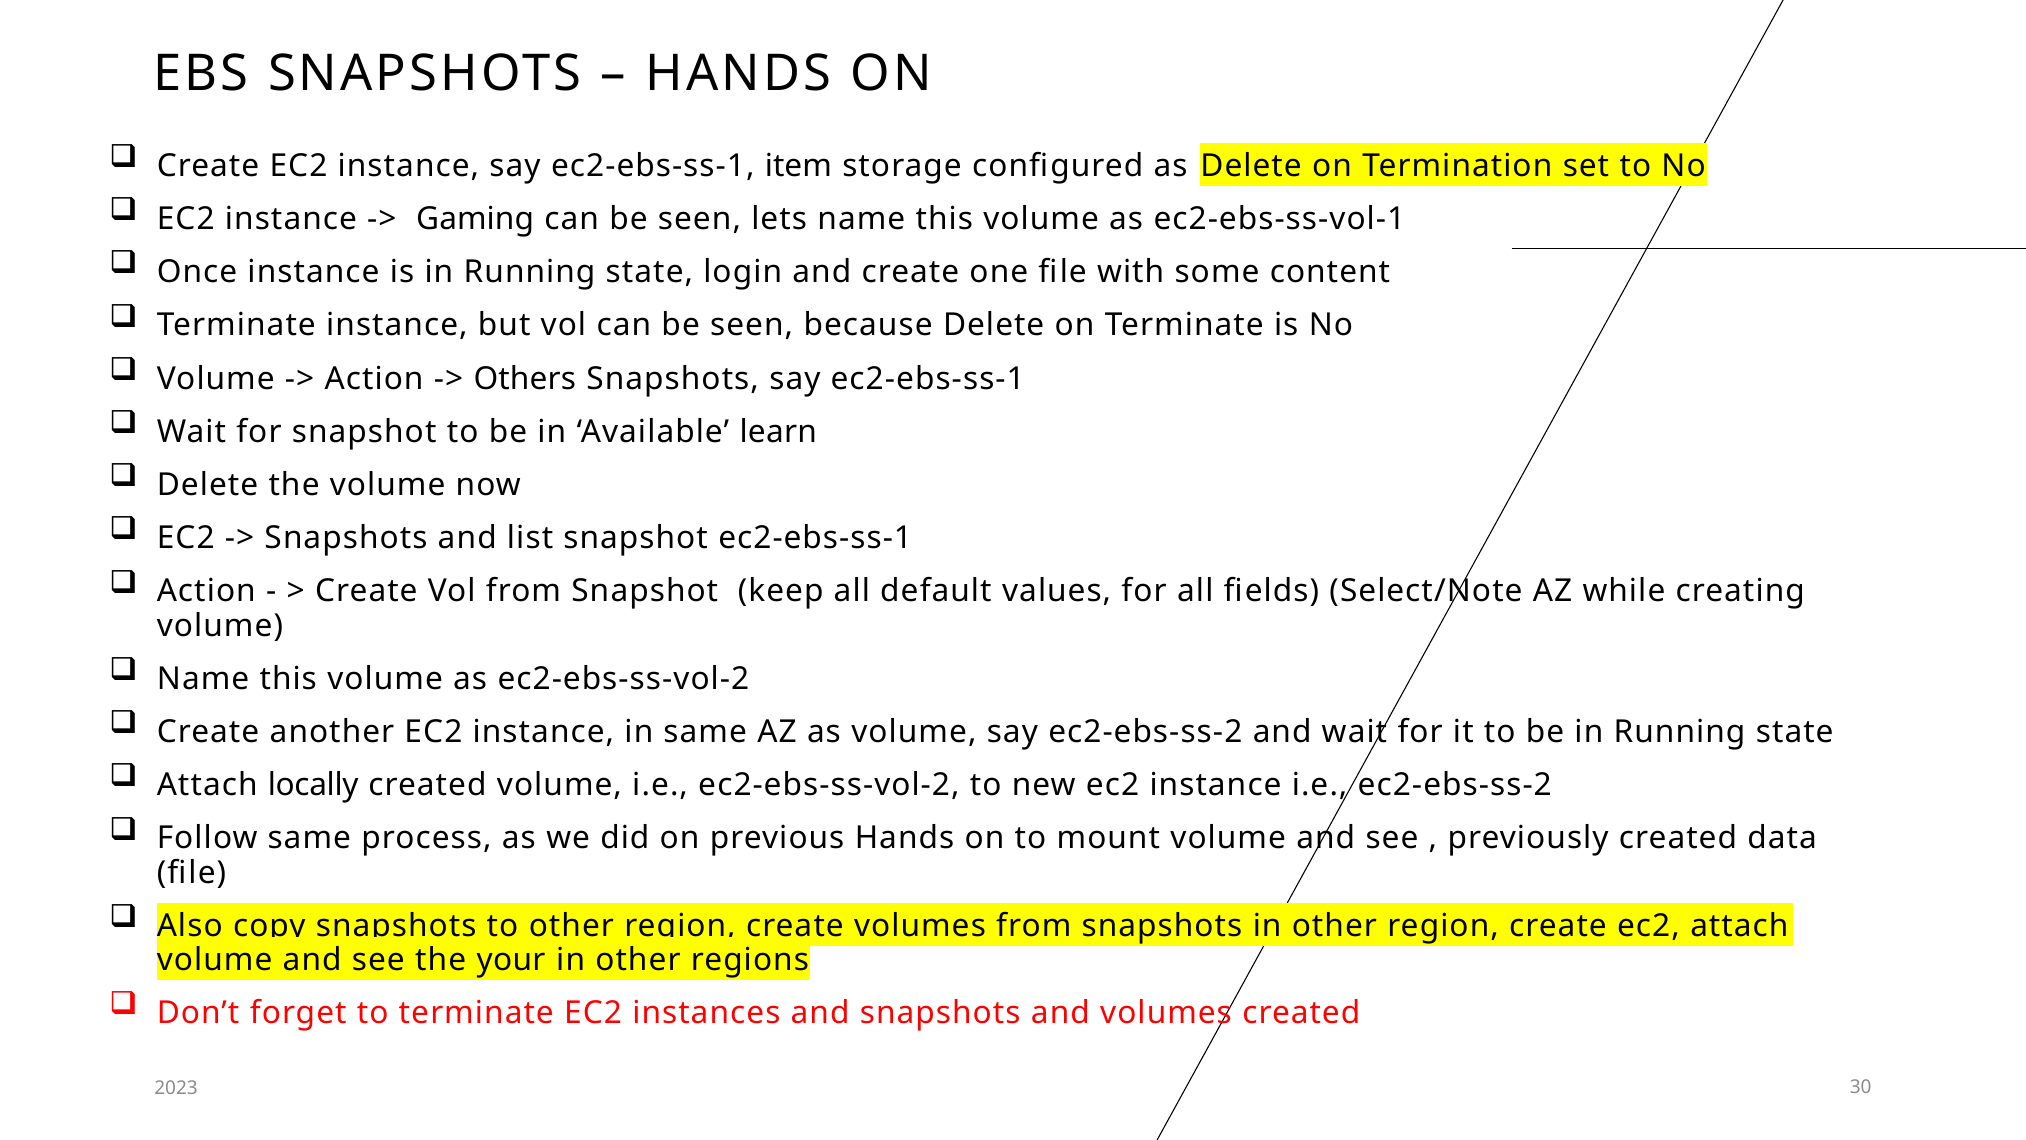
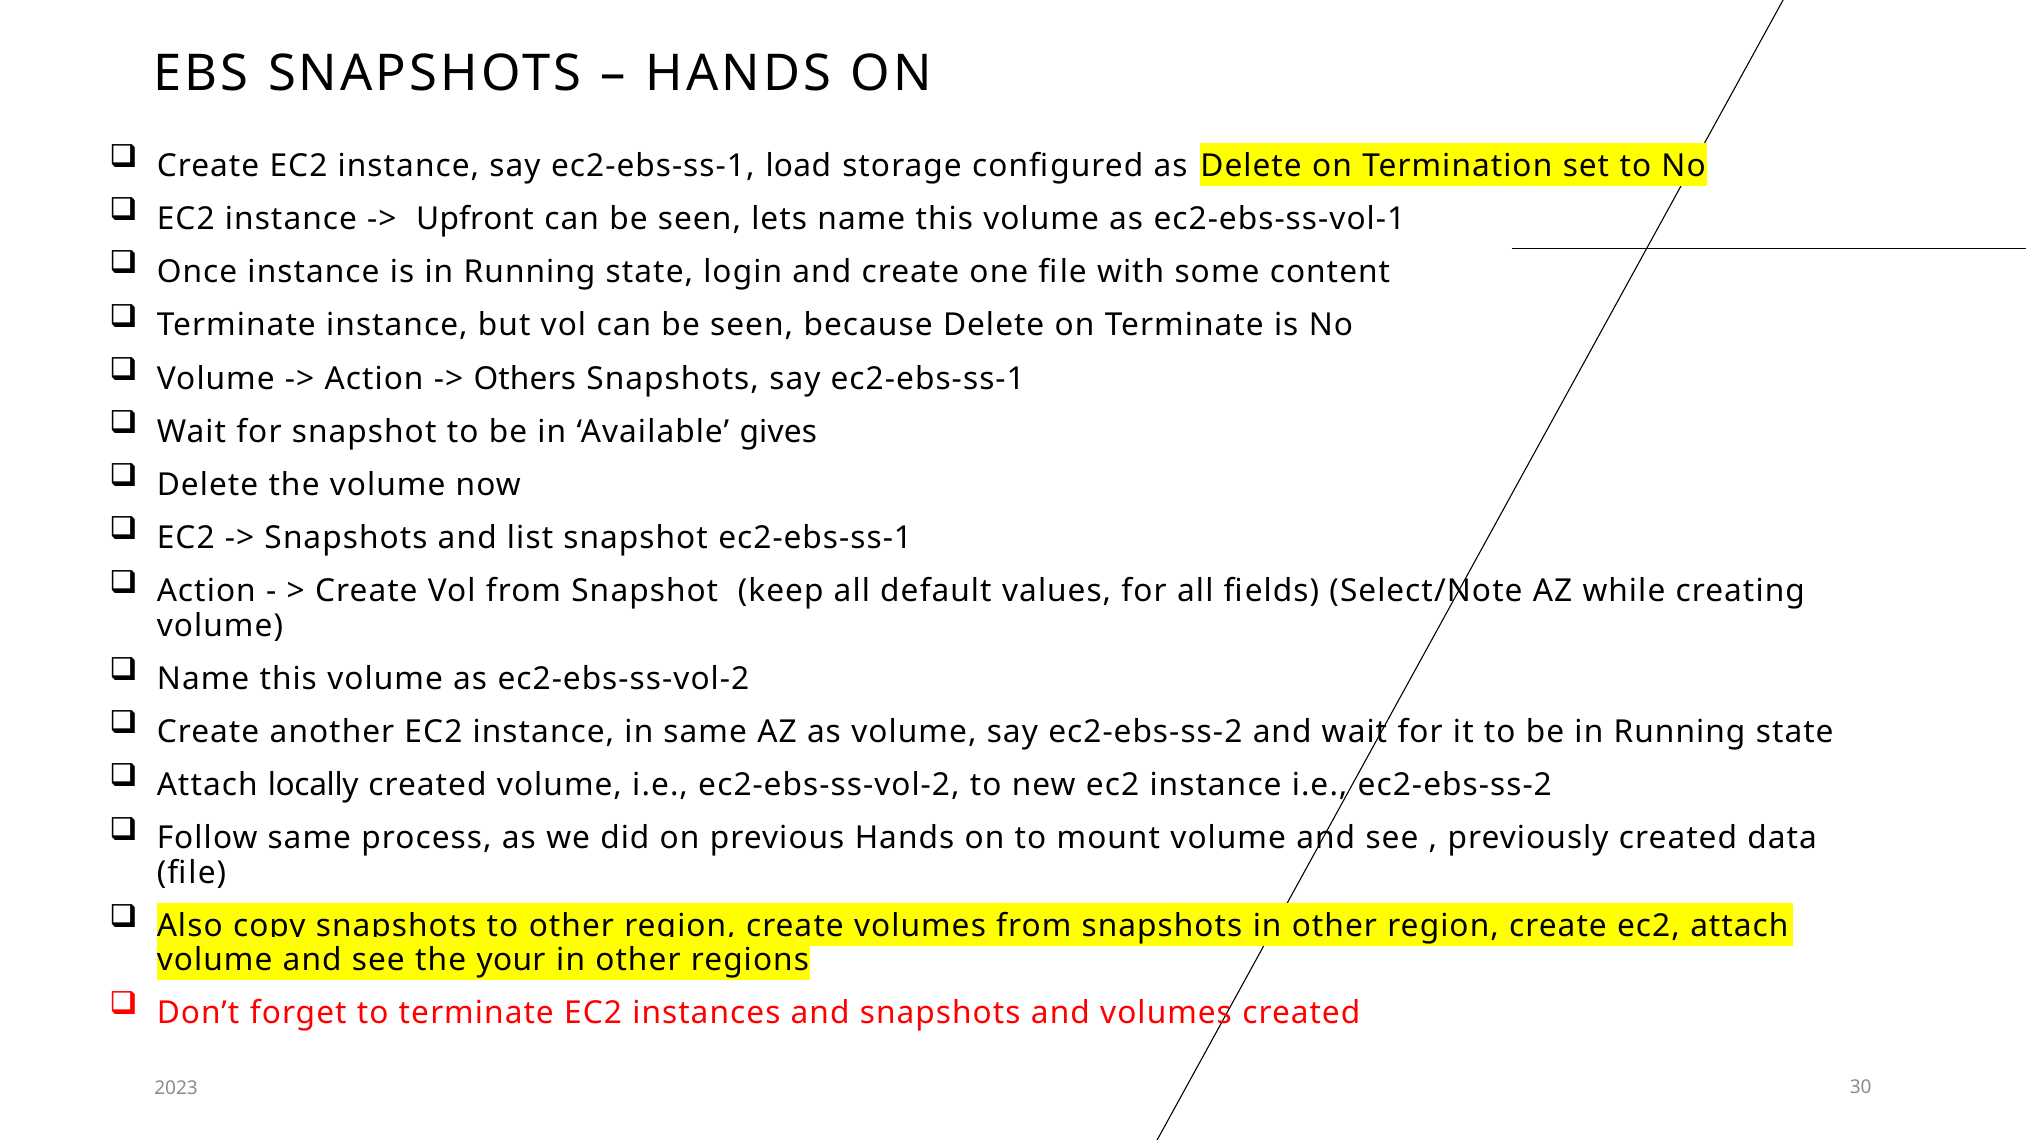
item: item -> load
Gaming: Gaming -> Upfront
learn: learn -> gives
